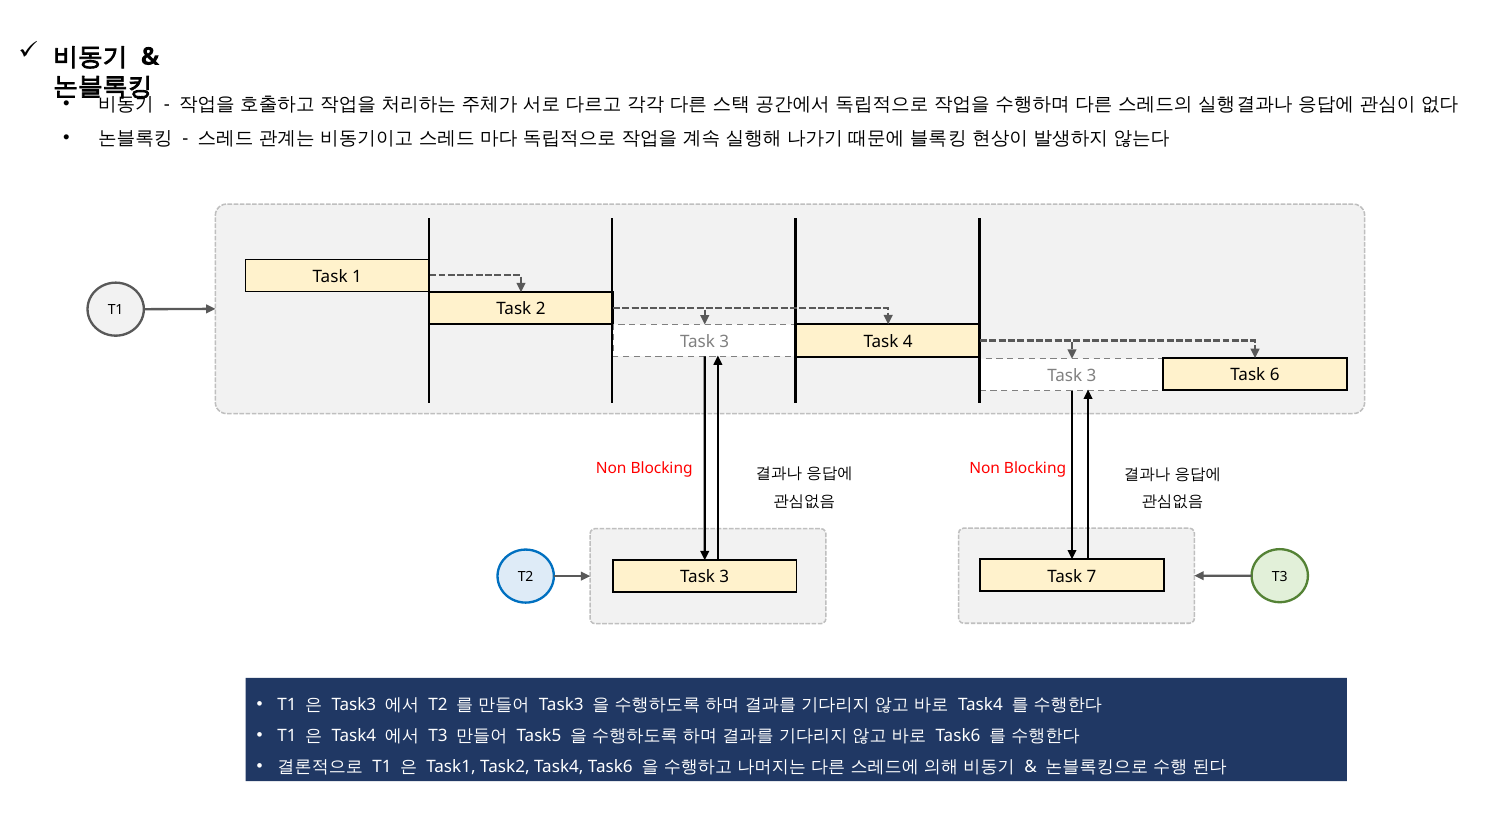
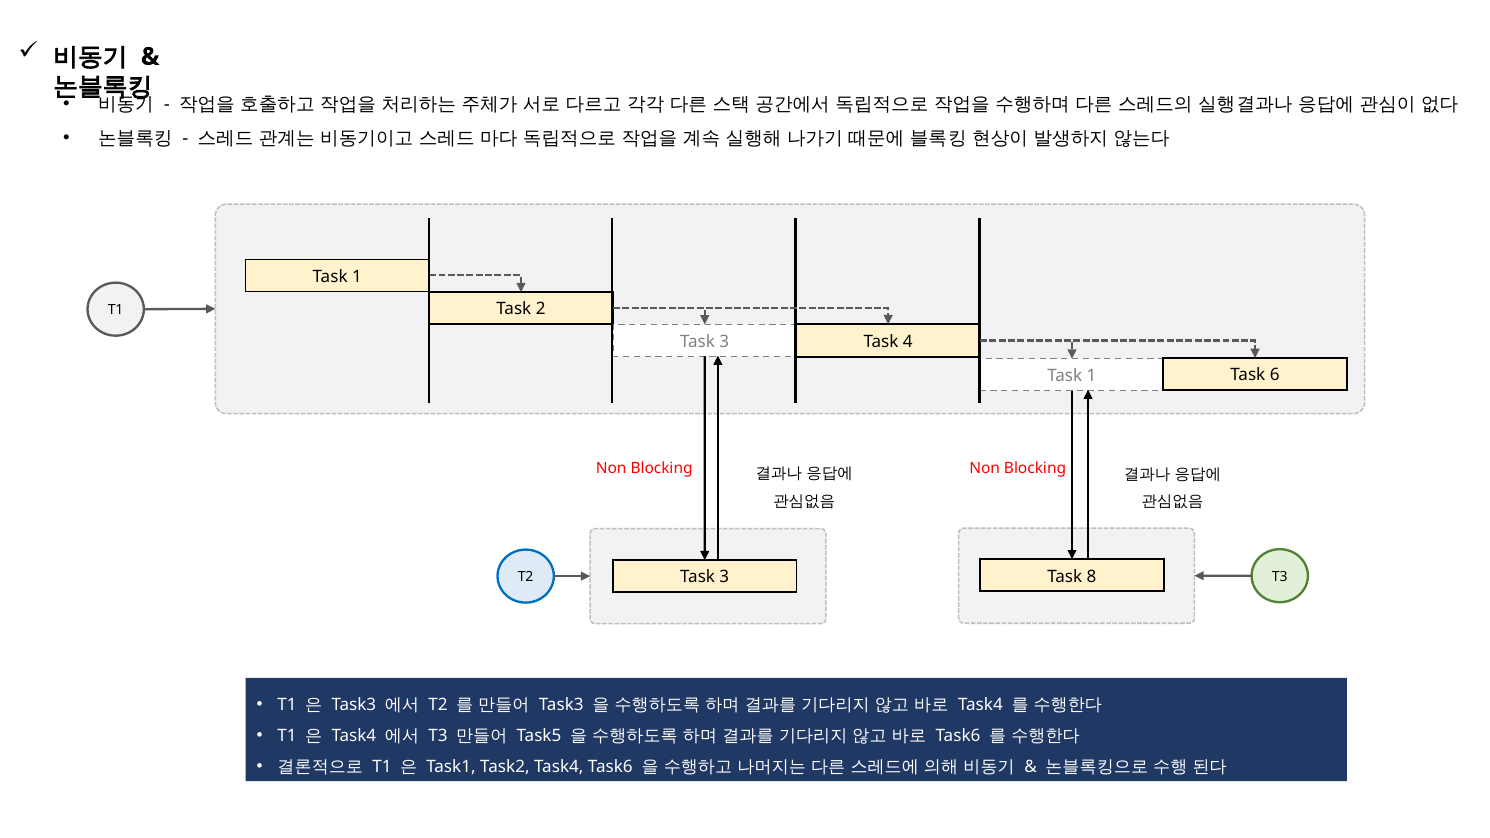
3 at (1092, 376): 3 -> 1
7: 7 -> 8
